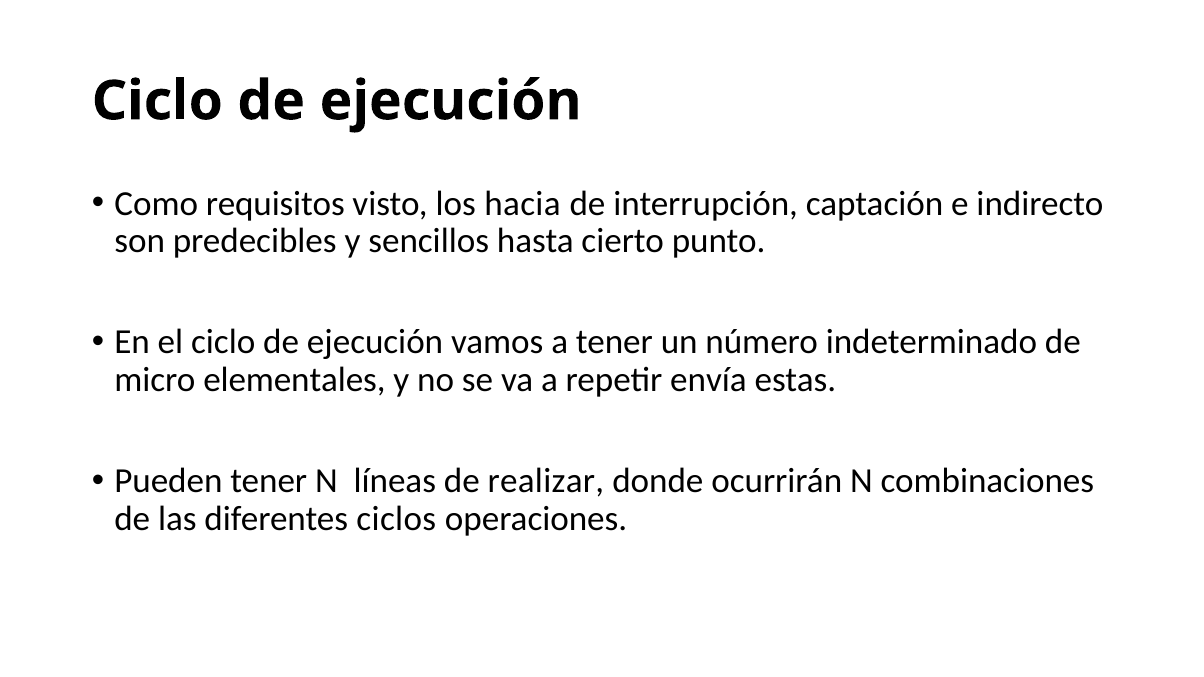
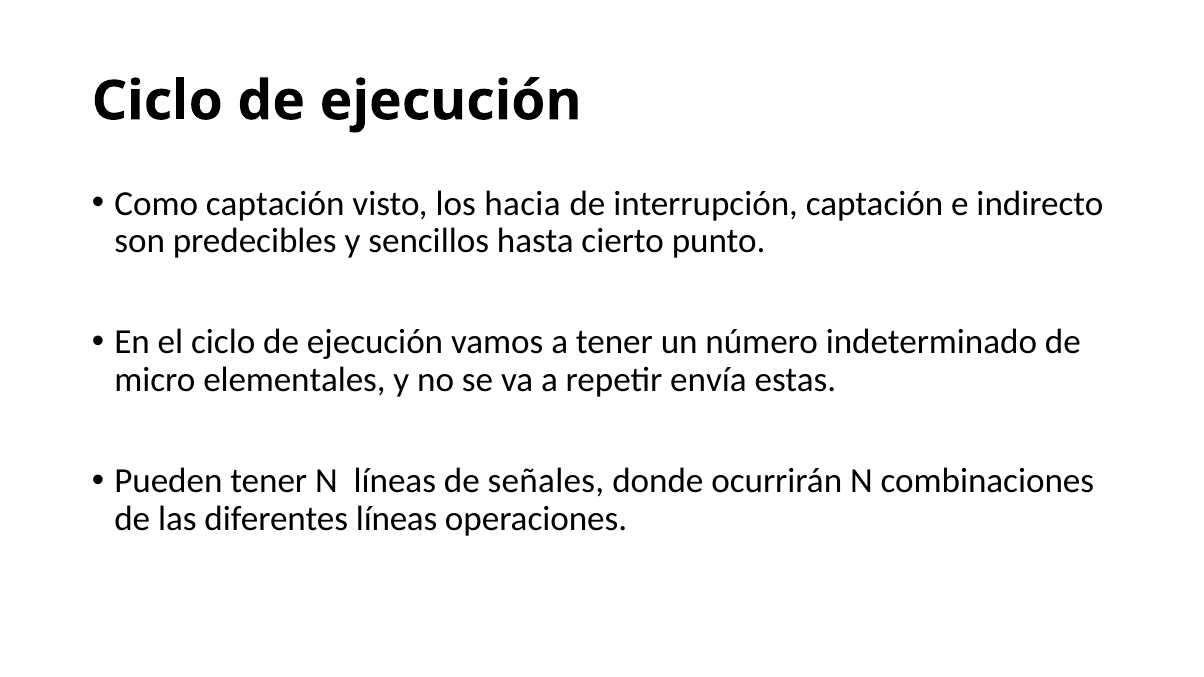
Como requisitos: requisitos -> captación
realizar: realizar -> señales
diferentes ciclos: ciclos -> líneas
